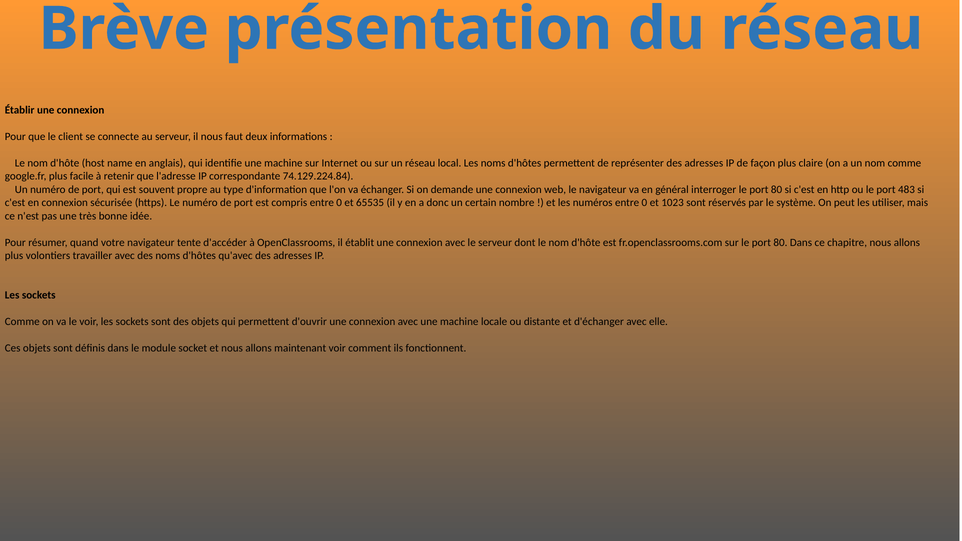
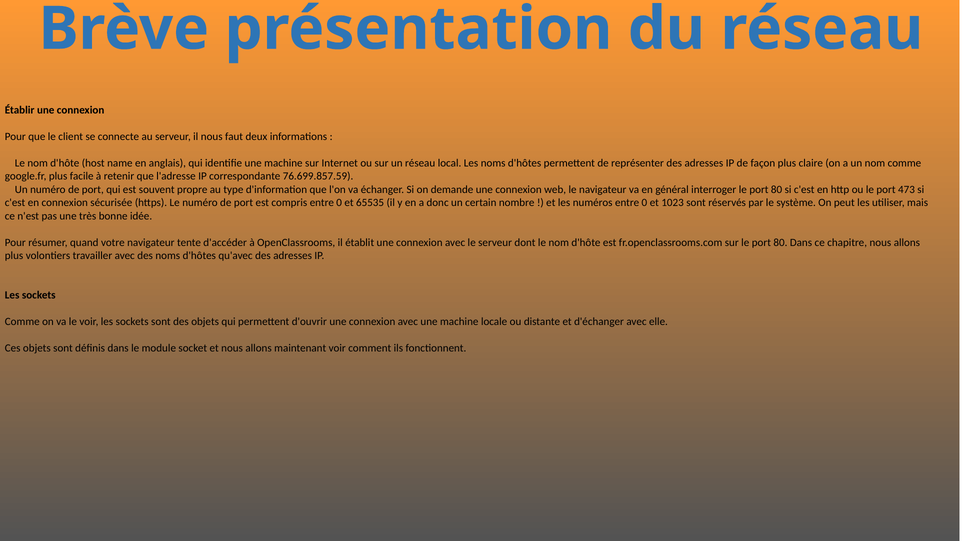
74.129.224.84: 74.129.224.84 -> 76.699.857.59
483: 483 -> 473
